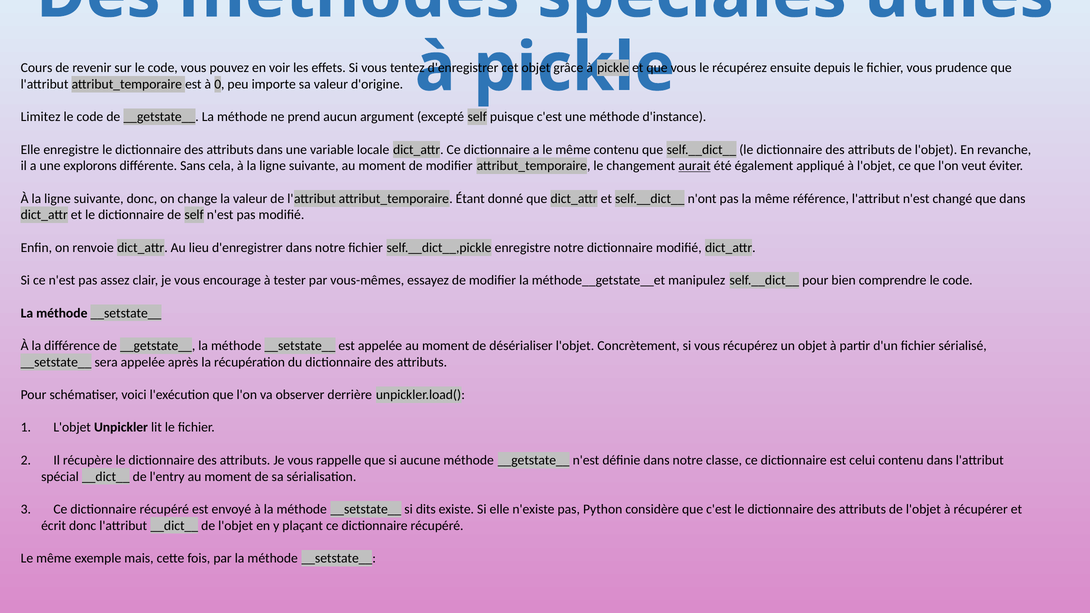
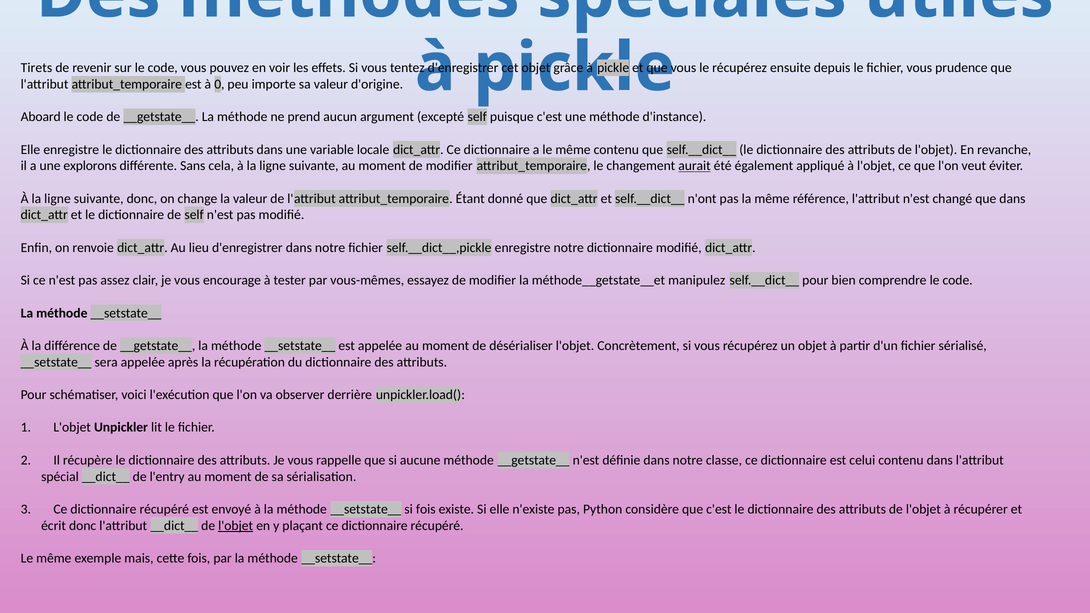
Cours: Cours -> Tirets
Limitez: Limitez -> Aboard
si dits: dits -> fois
l'objet at (236, 526) underline: none -> present
